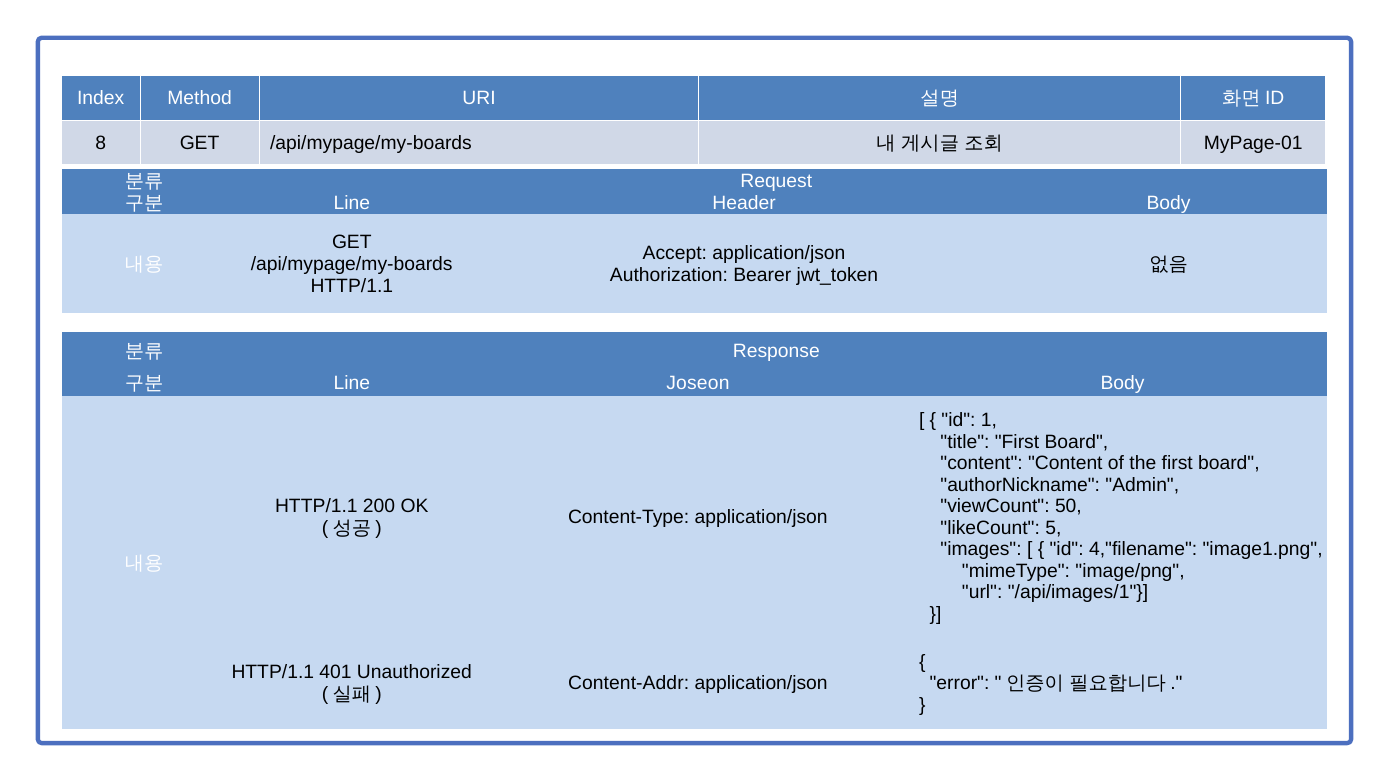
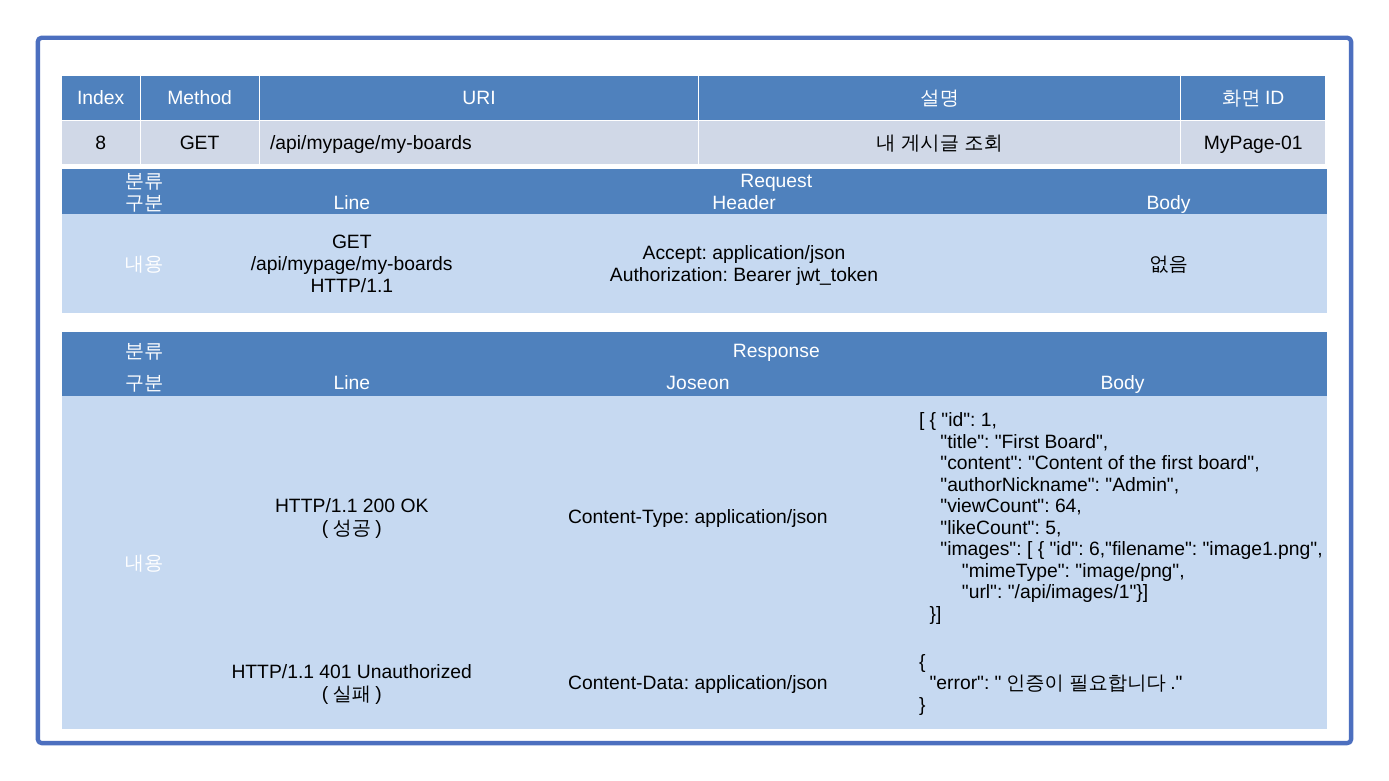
50: 50 -> 64
4,"filename: 4,"filename -> 6,"filename
Content-Addr: Content-Addr -> Content-Data
